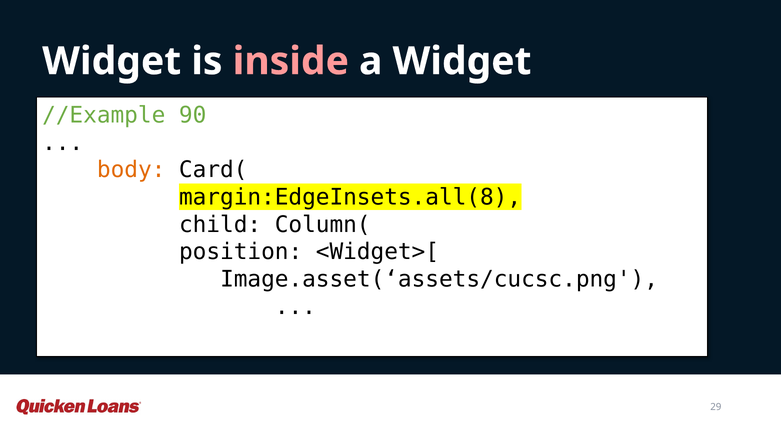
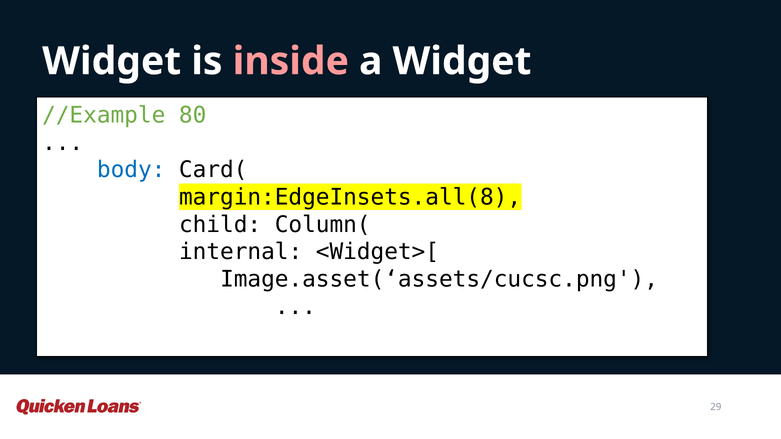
90: 90 -> 80
body colour: orange -> blue
position: position -> internal
